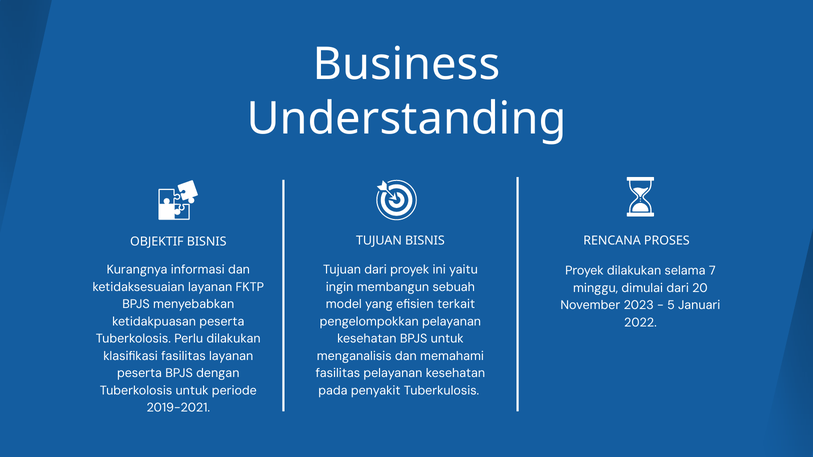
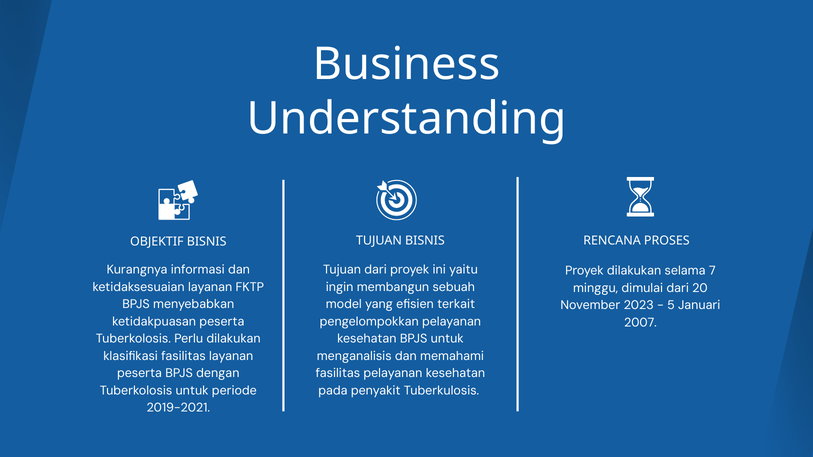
2022: 2022 -> 2007
